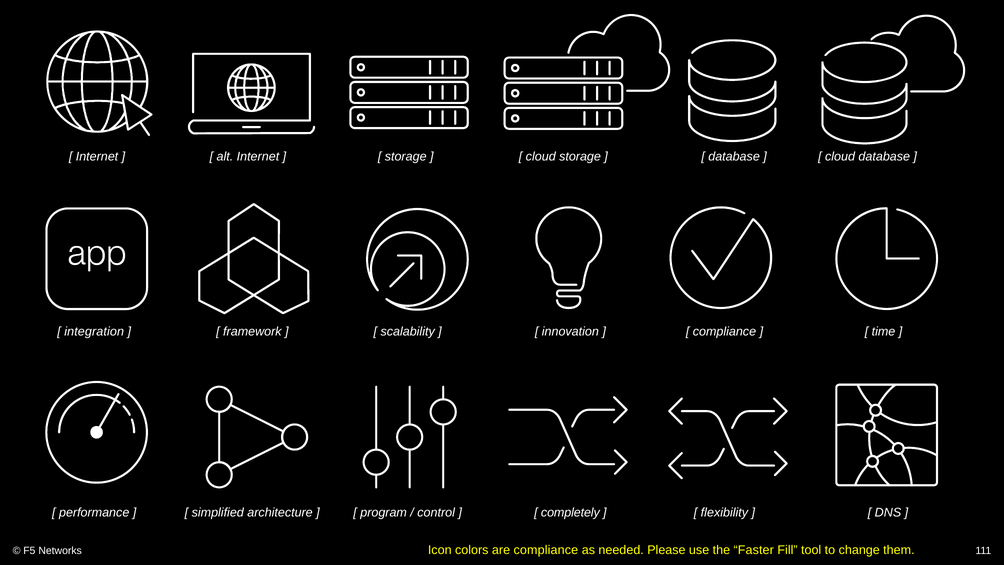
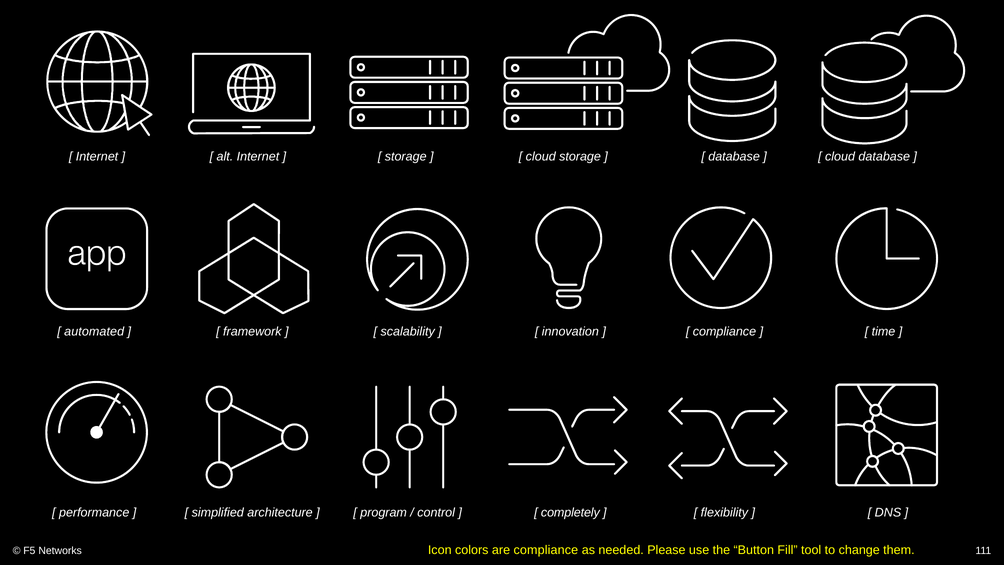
integration: integration -> automated
Faster: Faster -> Button
